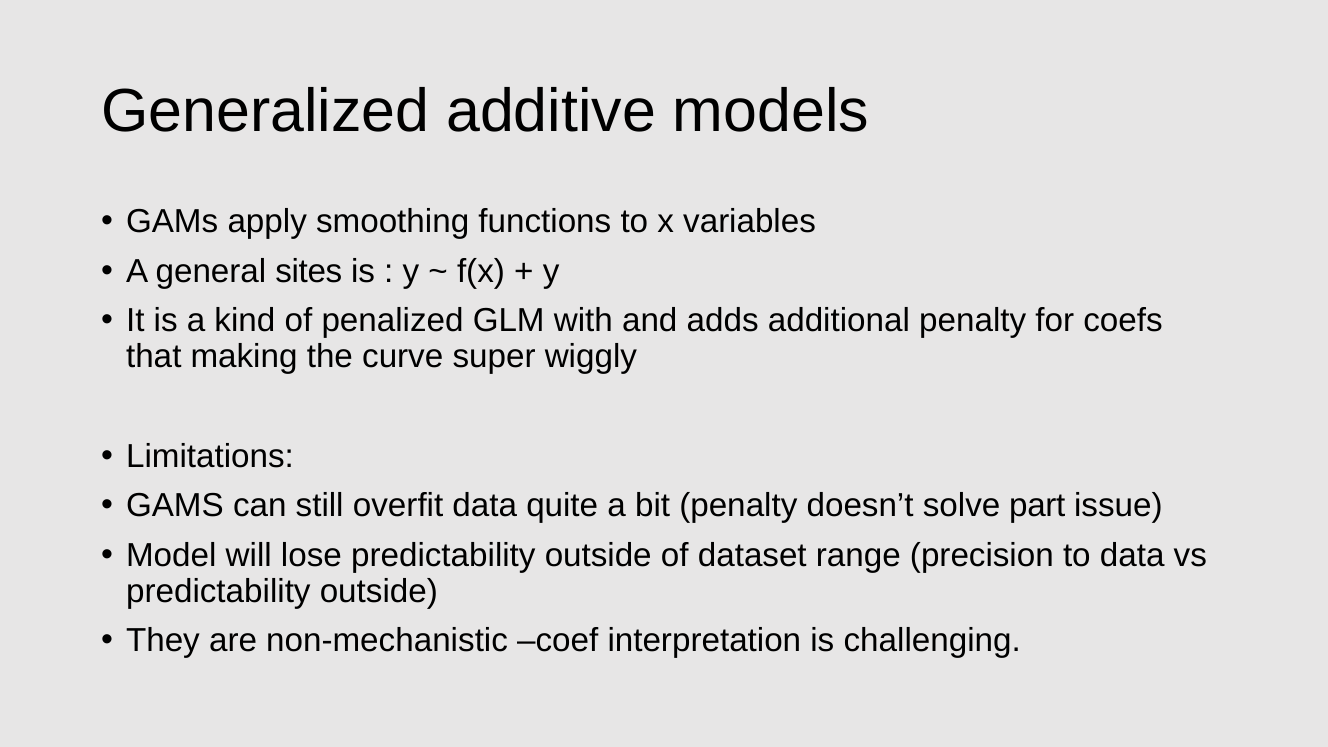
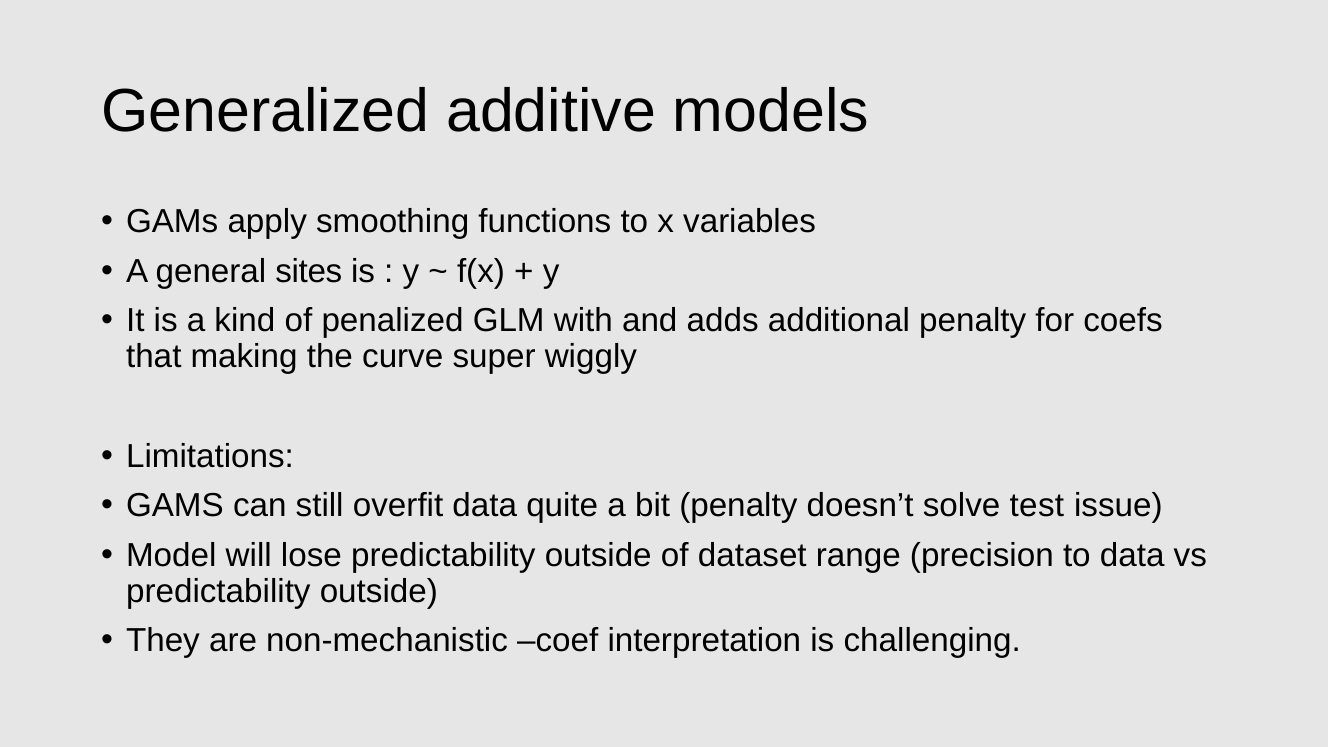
part: part -> test
